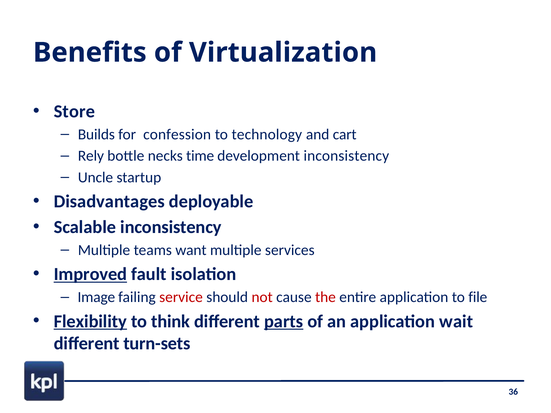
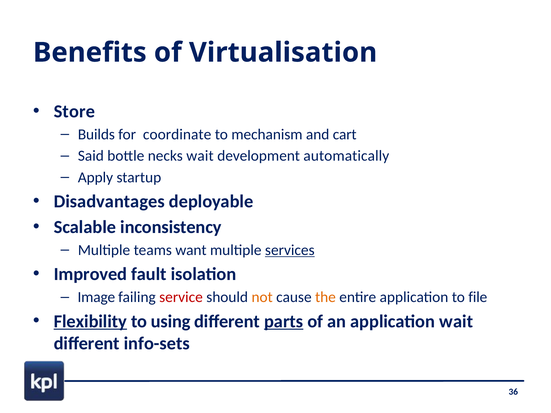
Virtualization: Virtualization -> Virtualisation
confession: confession -> coordinate
technology: technology -> mechanism
Rely: Rely -> Said
necks time: time -> wait
development inconsistency: inconsistency -> automatically
Uncle: Uncle -> Apply
services underline: none -> present
Improved underline: present -> none
not colour: red -> orange
the colour: red -> orange
think: think -> using
turn-sets: turn-sets -> info-sets
